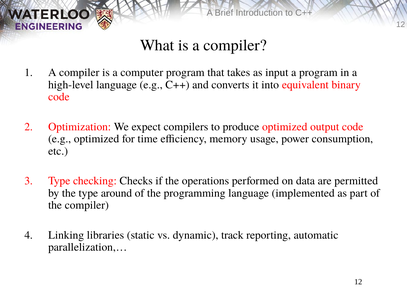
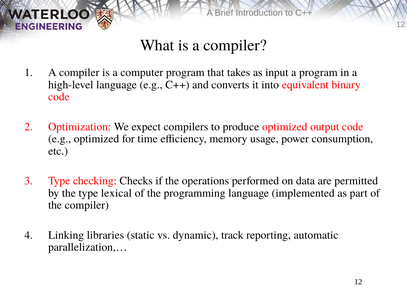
around: around -> lexical
